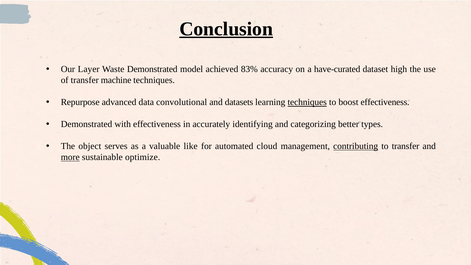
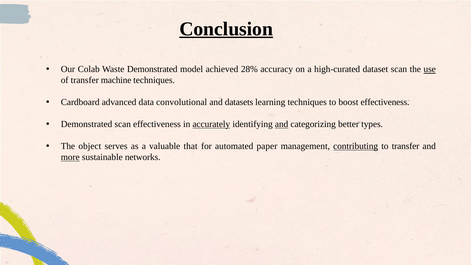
Layer: Layer -> Colab
83%: 83% -> 28%
have-curated: have-curated -> high-curated
dataset high: high -> scan
use underline: none -> present
Repurpose: Repurpose -> Cardboard
techniques at (307, 102) underline: present -> none
Demonstrated with: with -> scan
accurately underline: none -> present
and at (282, 124) underline: none -> present
like: like -> that
cloud: cloud -> paper
optimize: optimize -> networks
